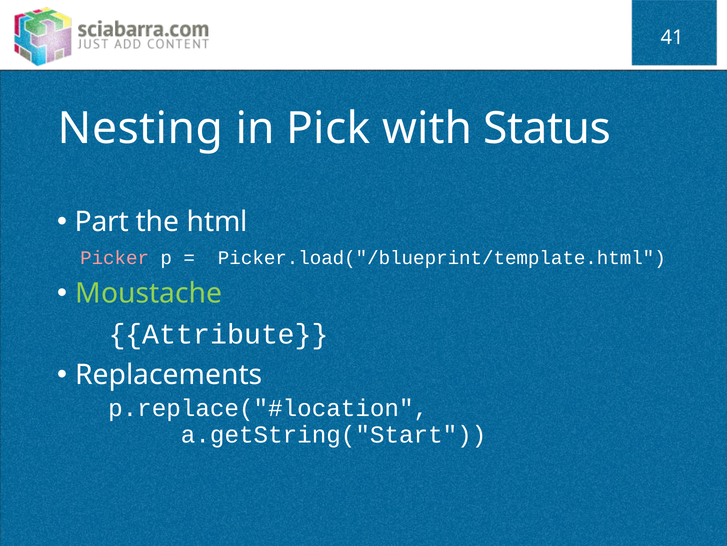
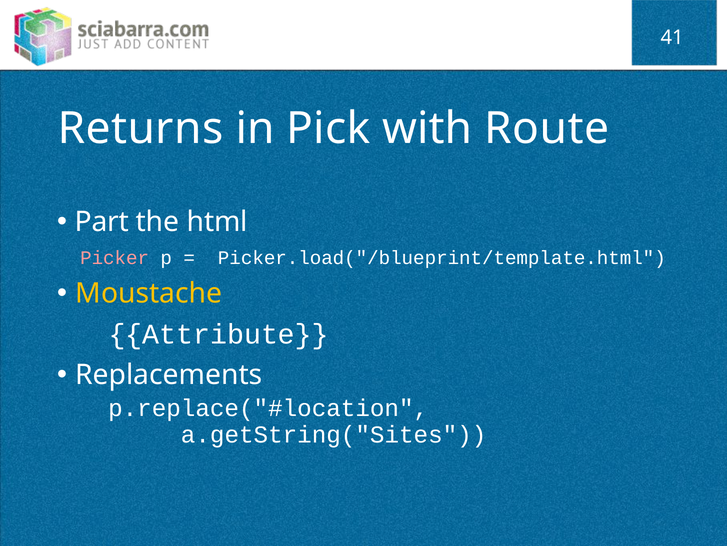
Nesting: Nesting -> Returns
Status: Status -> Route
Moustache colour: light green -> yellow
a.getString("Start: a.getString("Start -> a.getString("Sites
